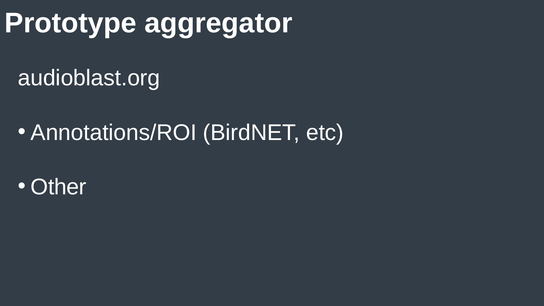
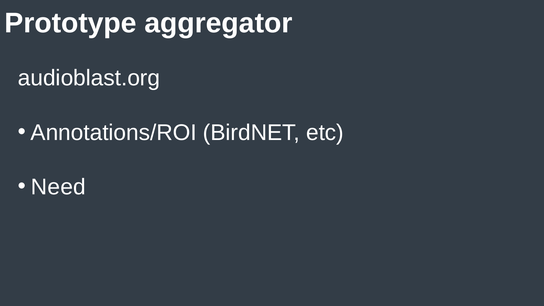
Other: Other -> Need
